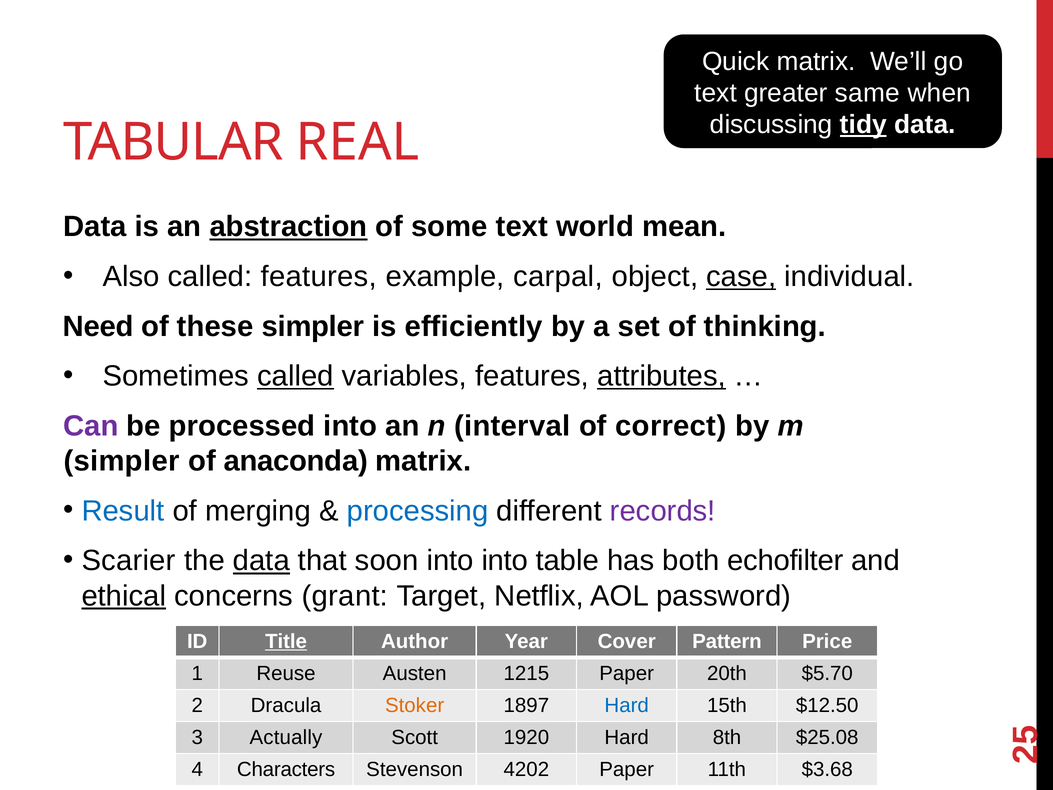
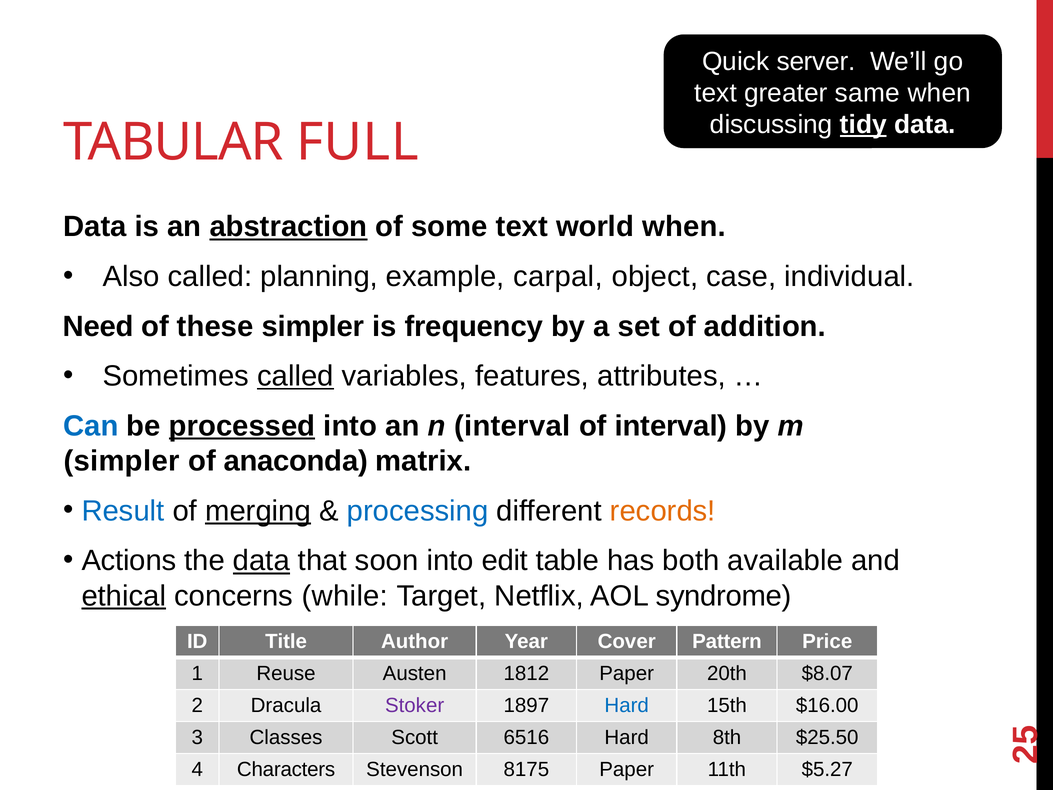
Quick matrix: matrix -> server
REAL: REAL -> FULL
world mean: mean -> when
called features: features -> planning
case underline: present -> none
efficiently: efficiently -> frequency
thinking: thinking -> addition
attributes underline: present -> none
Can colour: purple -> blue
processed underline: none -> present
of correct: correct -> interval
merging underline: none -> present
records colour: purple -> orange
Scarier: Scarier -> Actions
into into: into -> edit
echofilter: echofilter -> available
grant: grant -> while
password: password -> syndrome
Title underline: present -> none
1215: 1215 -> 1812
$5.70: $5.70 -> $8.07
Stoker colour: orange -> purple
$12.50: $12.50 -> $16.00
Actually: Actually -> Classes
1920: 1920 -> 6516
$25.08: $25.08 -> $25.50
4202: 4202 -> 8175
$3.68: $3.68 -> $5.27
